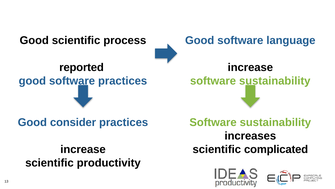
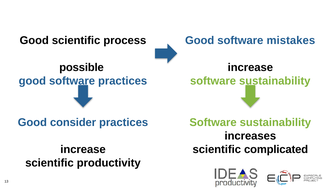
language: language -> mistakes
reported: reported -> possible
